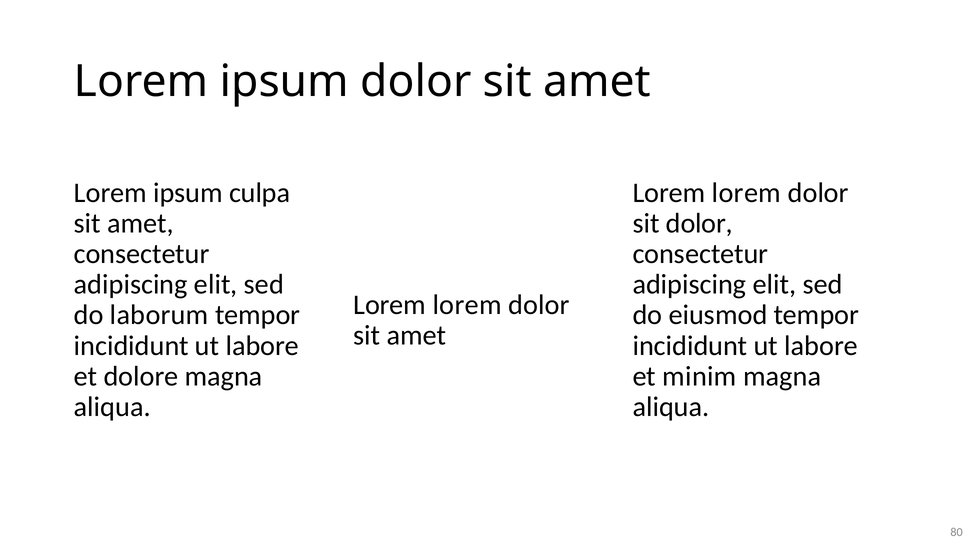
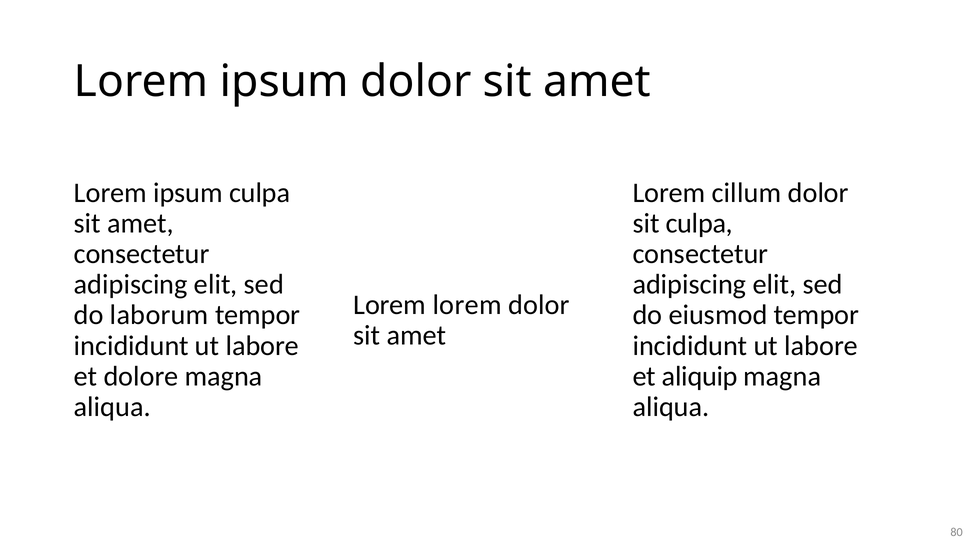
lorem at (746, 193): lorem -> cillum
sit dolor: dolor -> culpa
minim: minim -> aliquip
